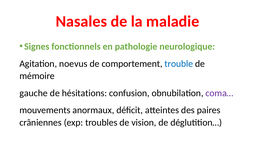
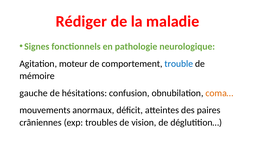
Nasales: Nasales -> Rédiger
noevus: noevus -> moteur
coma… colour: purple -> orange
